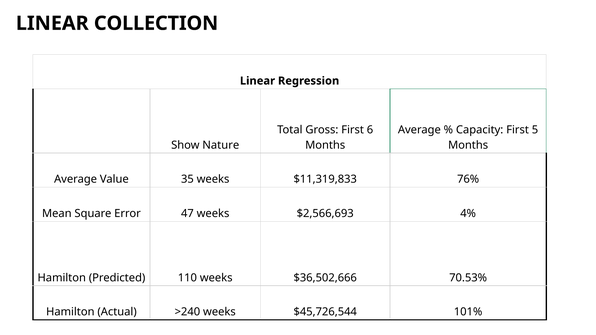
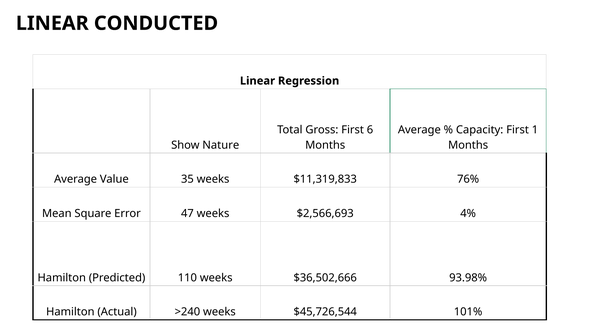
COLLECTION: COLLECTION -> CONDUCTED
5: 5 -> 1
70.53%: 70.53% -> 93.98%
